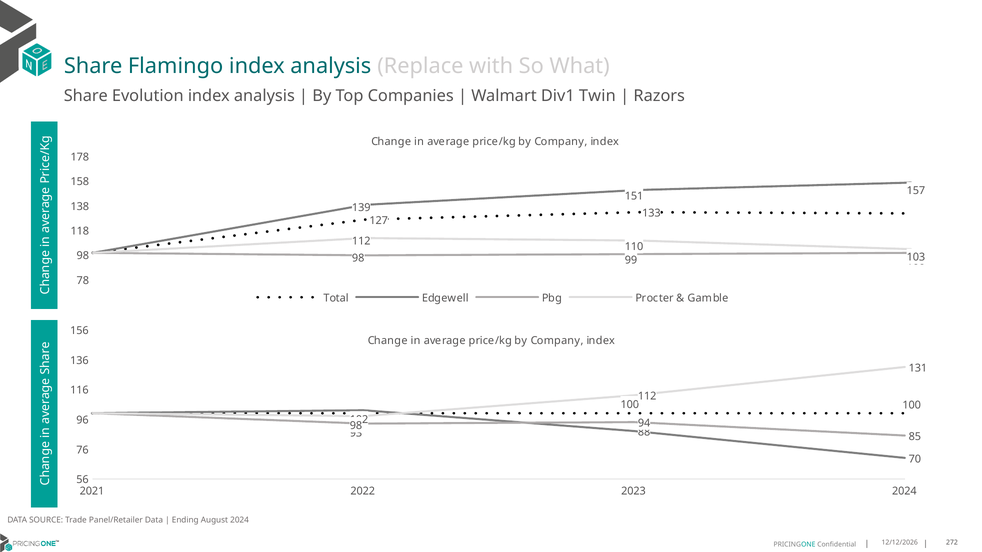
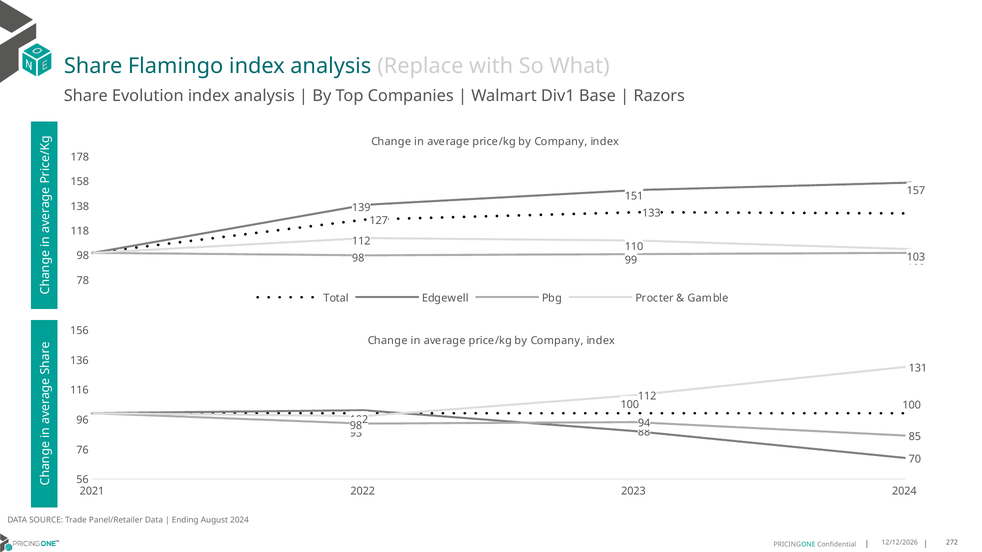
Twin: Twin -> Base
